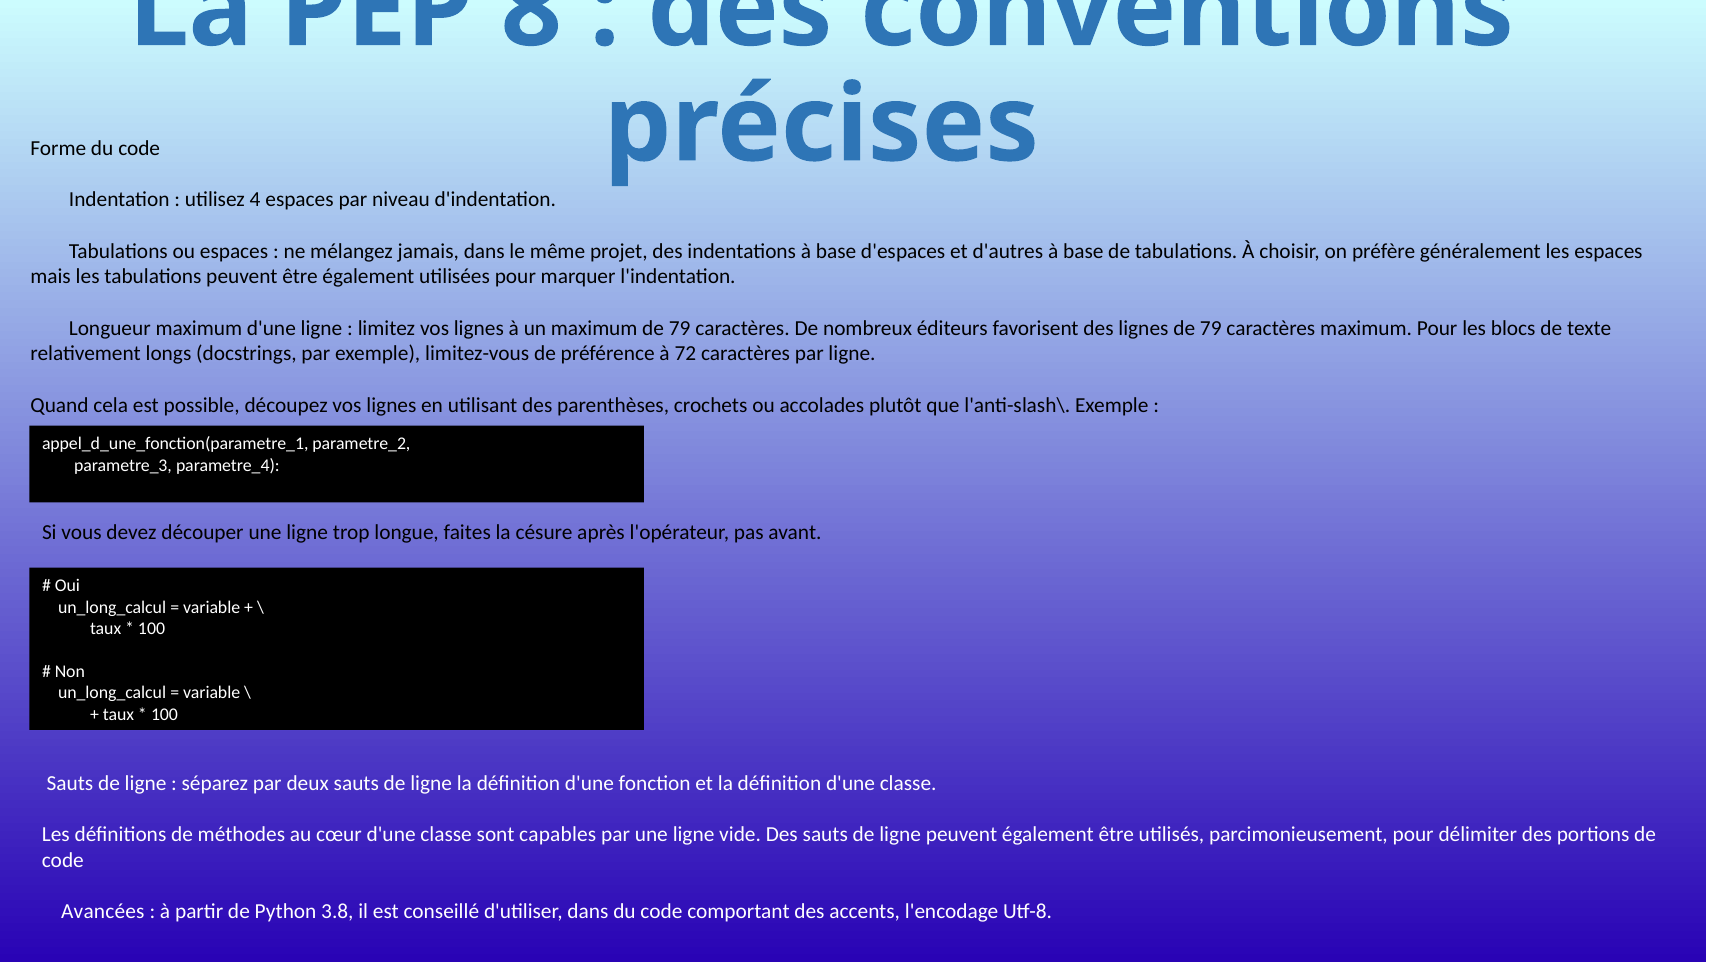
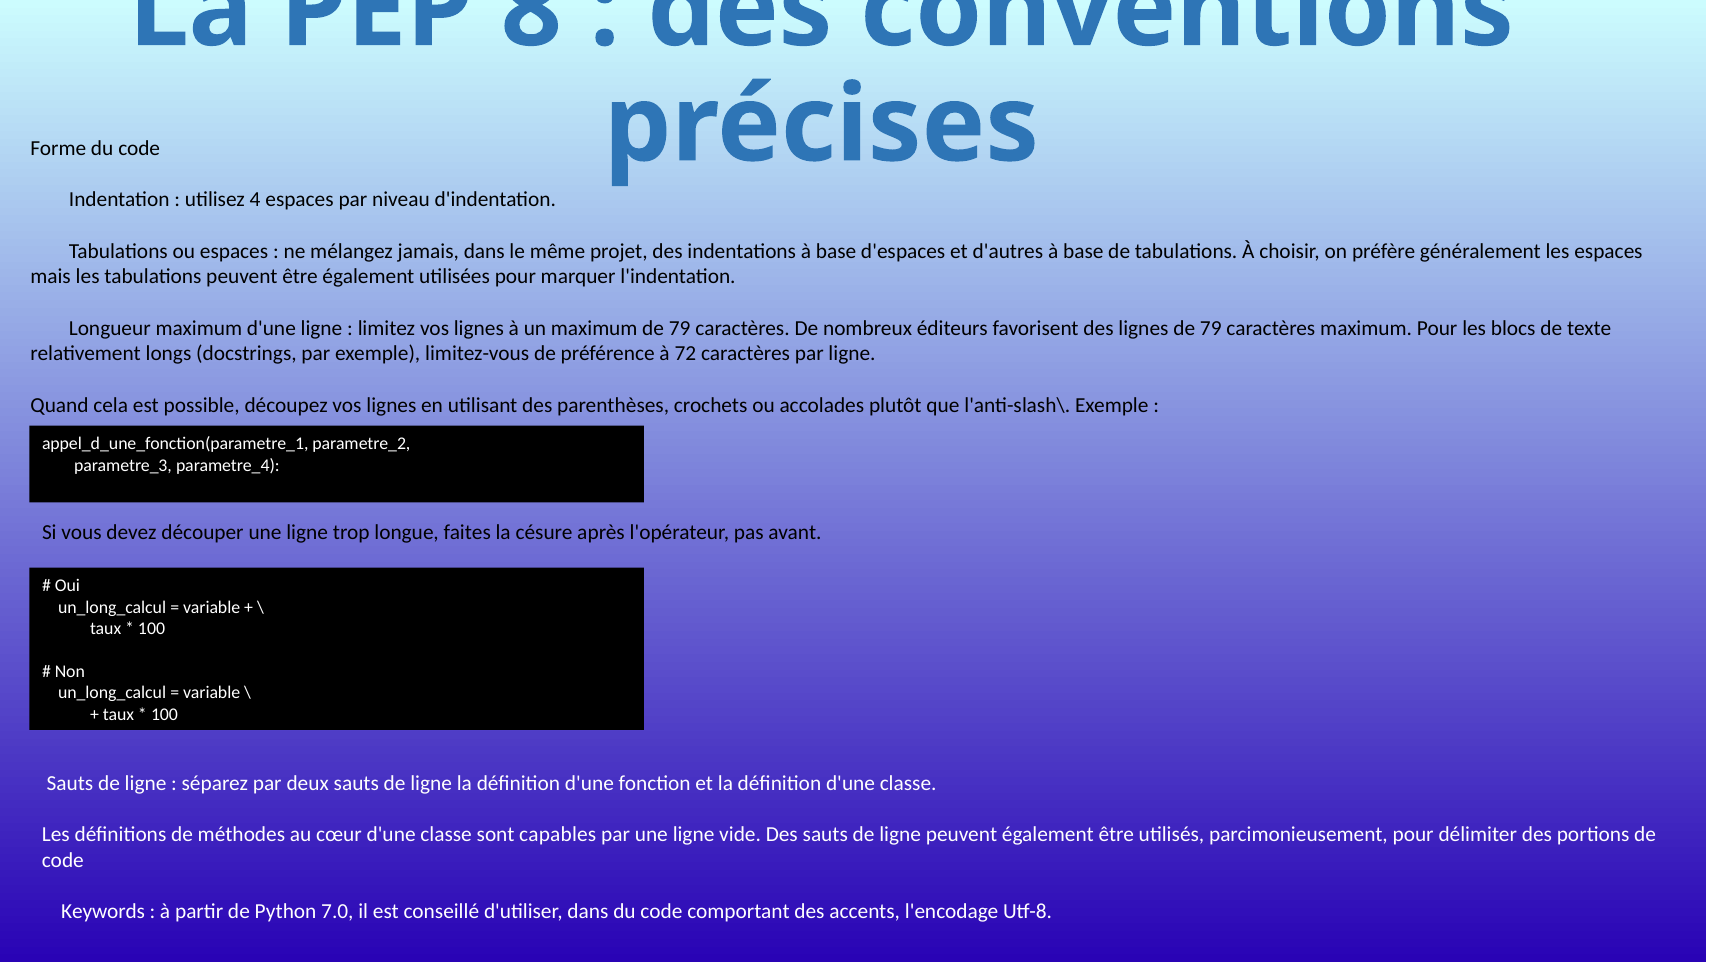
Avancées: Avancées -> Keywords
3.8: 3.8 -> 7.0
